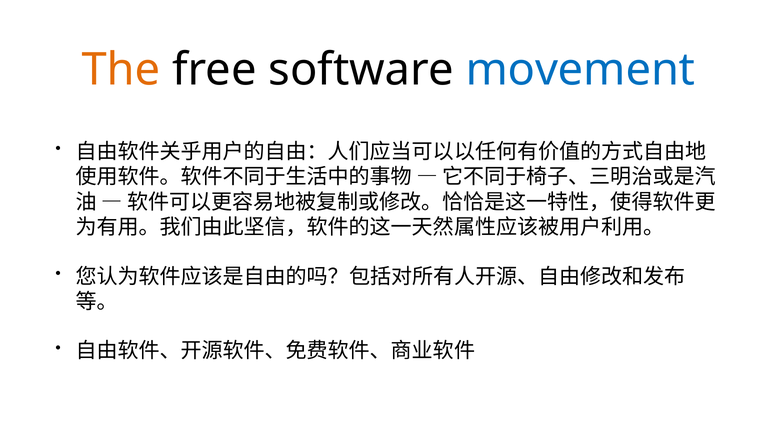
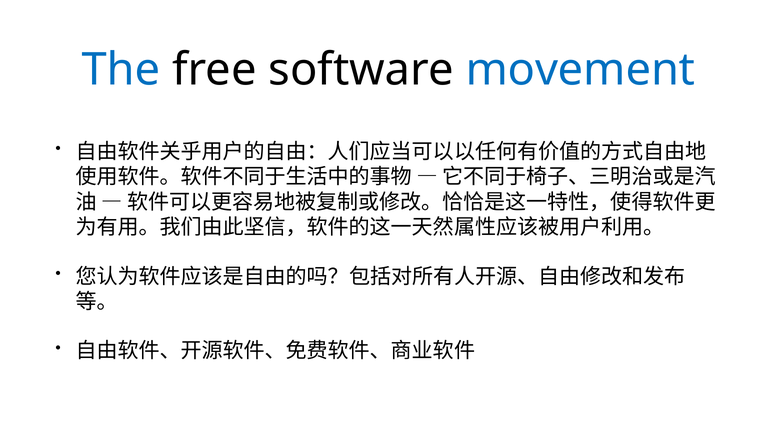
The colour: orange -> blue
